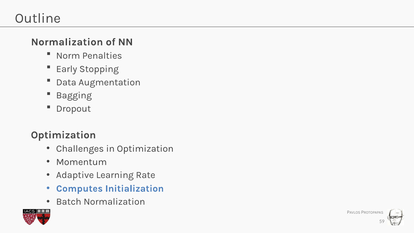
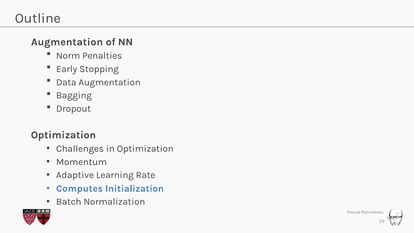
Normalization at (67, 42): Normalization -> Augmentation
